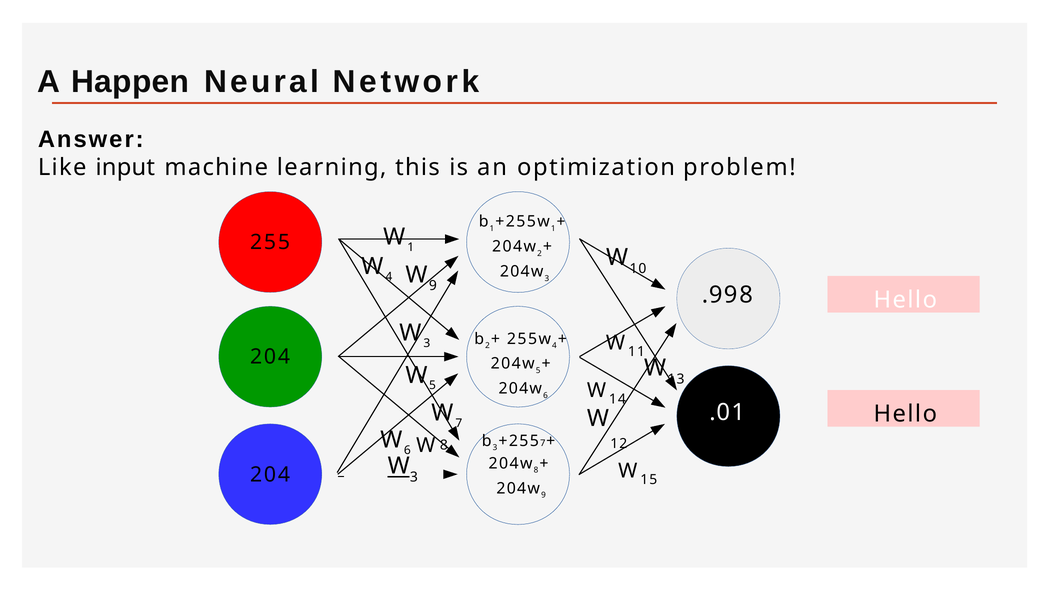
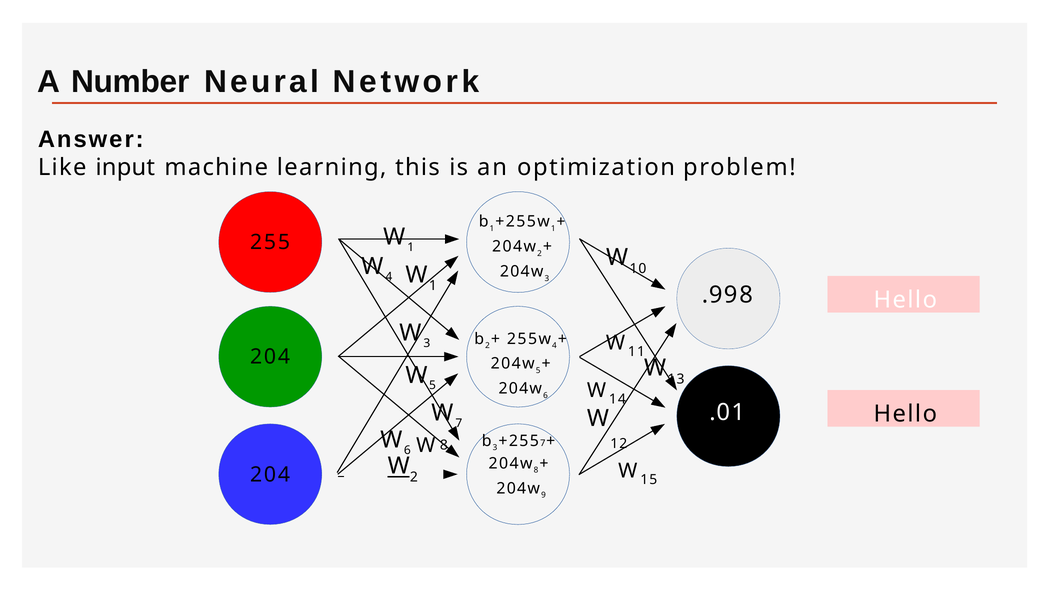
Happen: Happen -> Number
9 at (433, 286): 9 -> 1
3 at (414, 477): 3 -> 2
